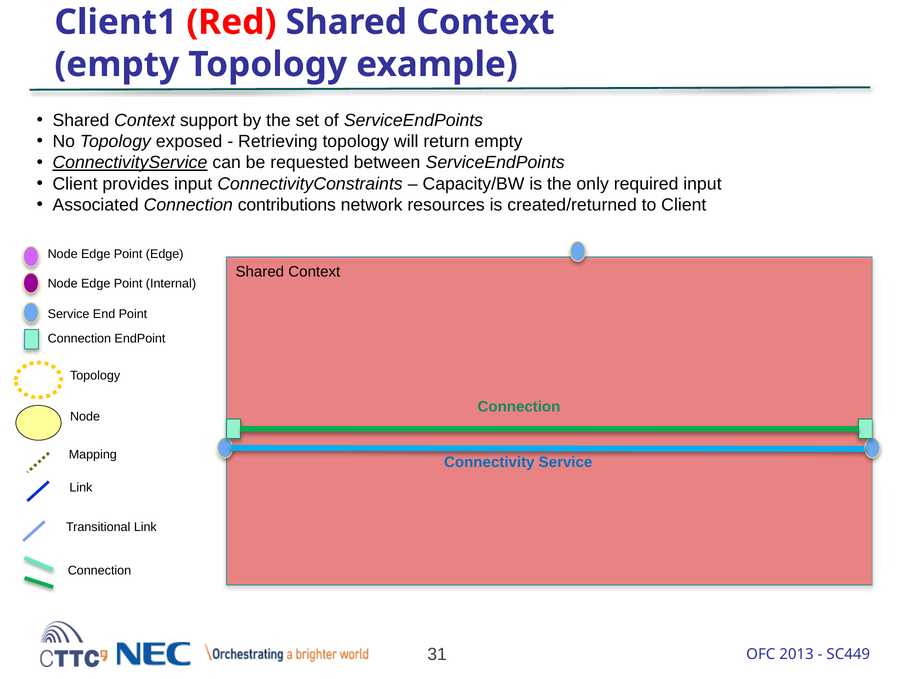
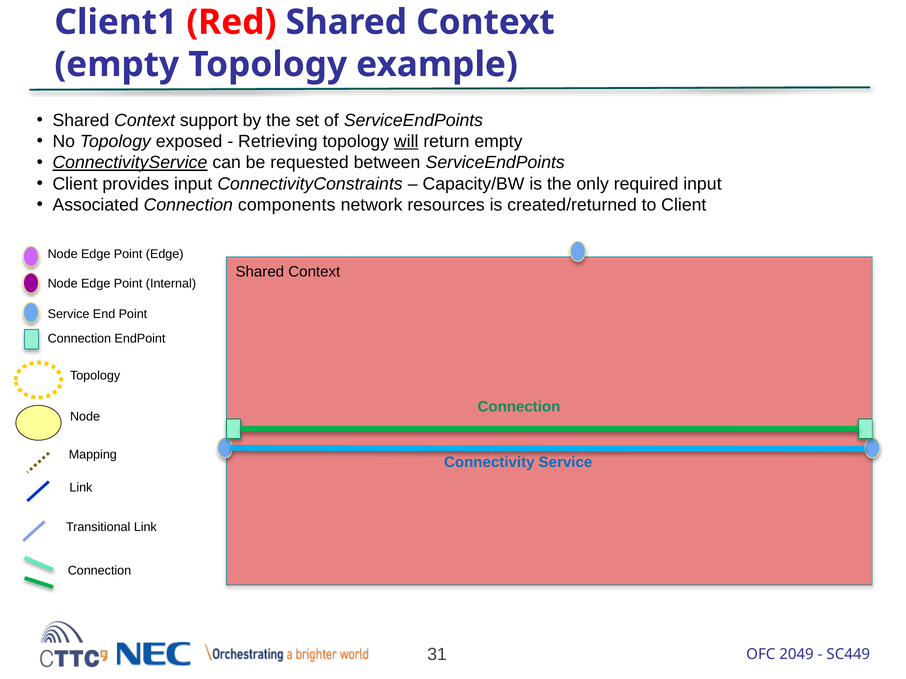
will underline: none -> present
contributions: contributions -> components
2013: 2013 -> 2049
